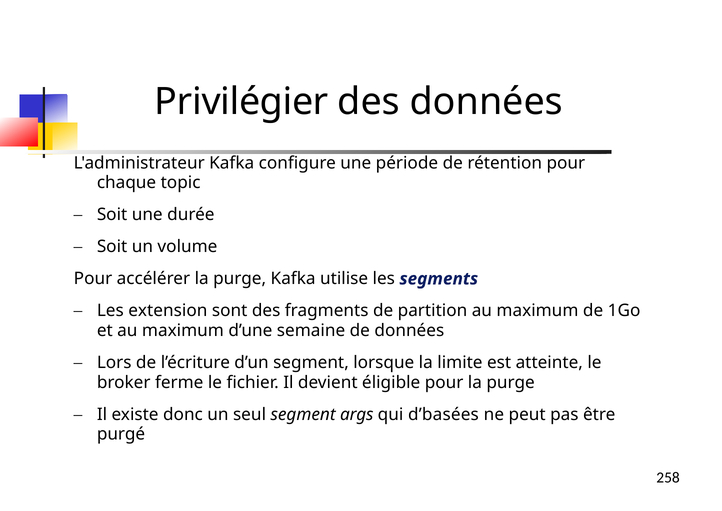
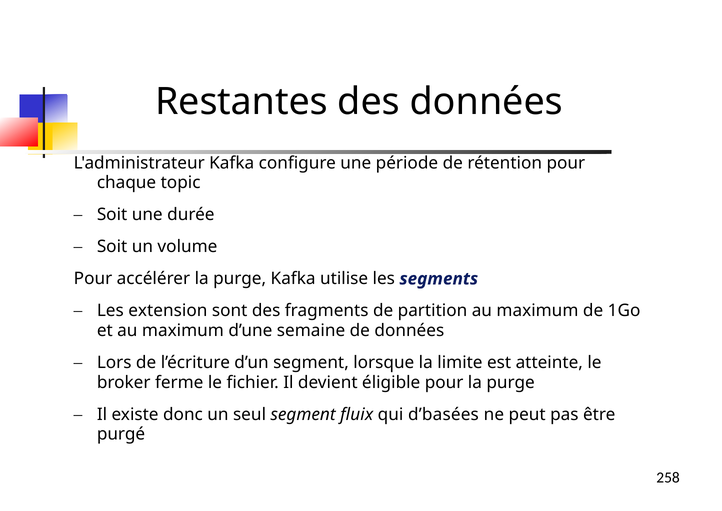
Privilégier: Privilégier -> Restantes
args: args -> fluix
